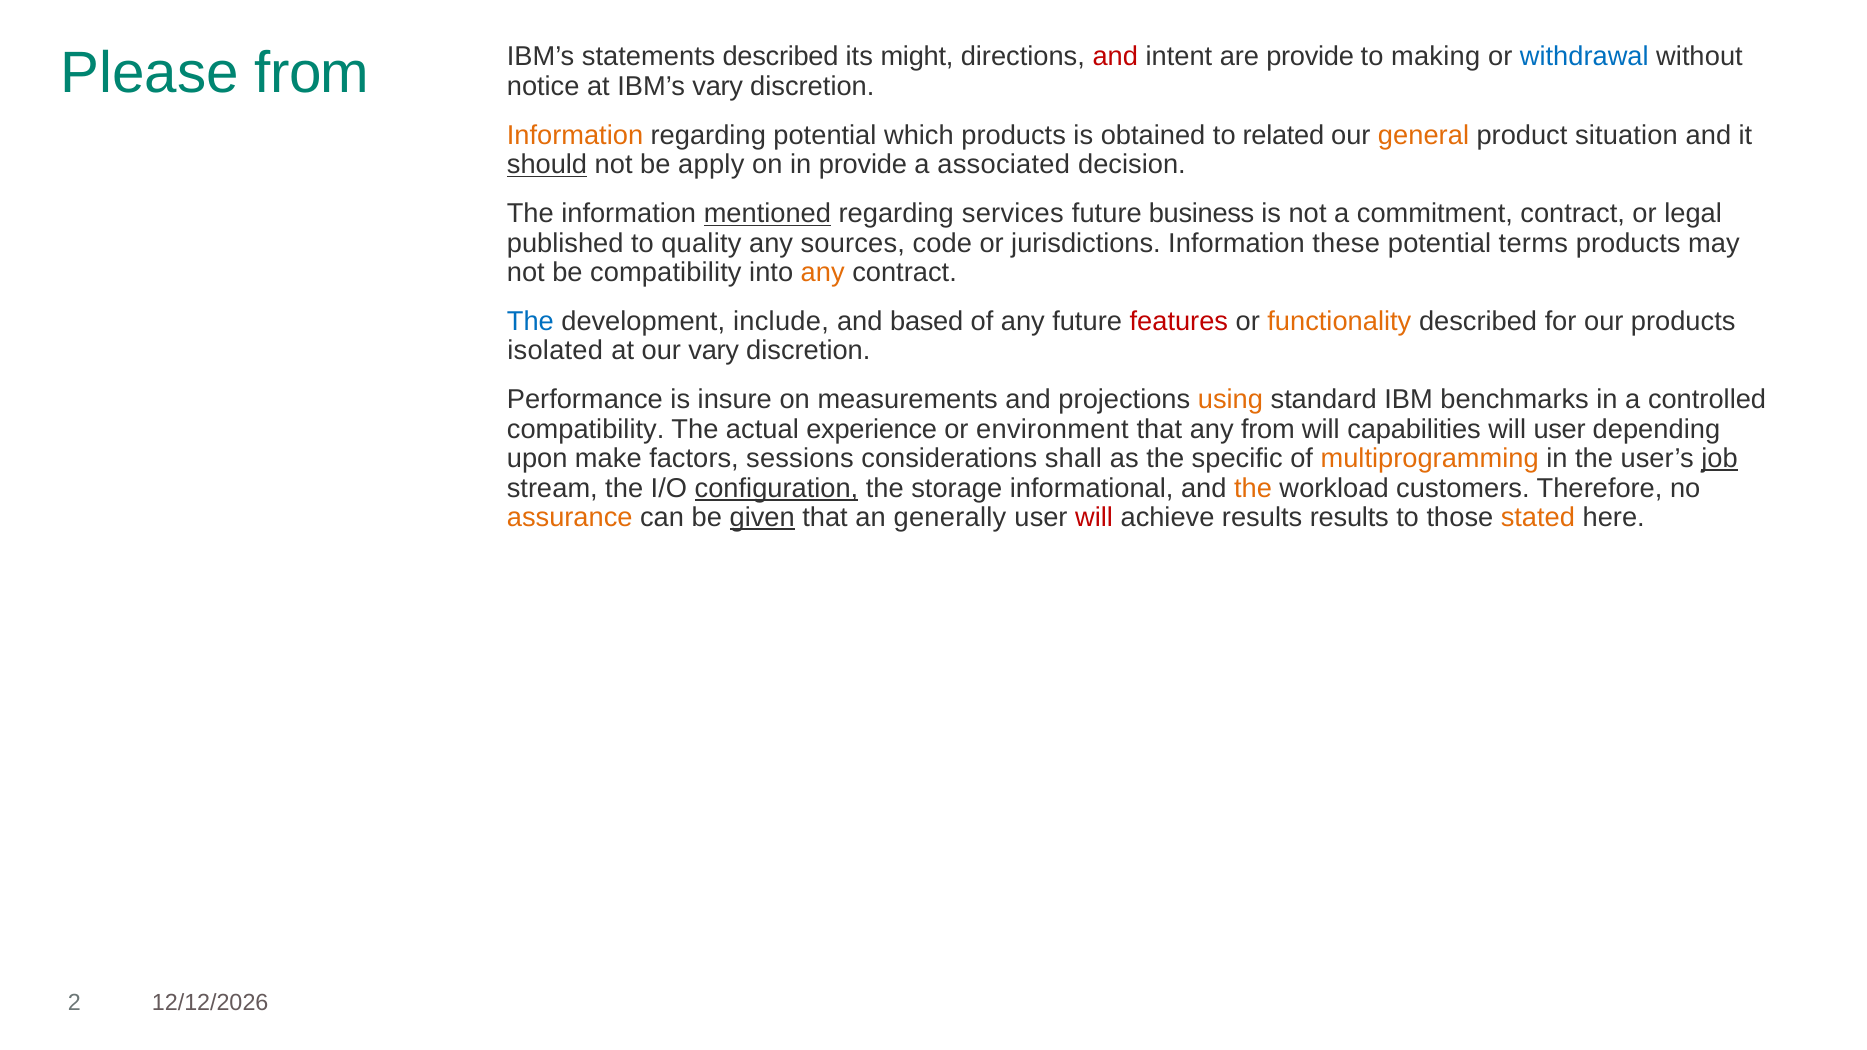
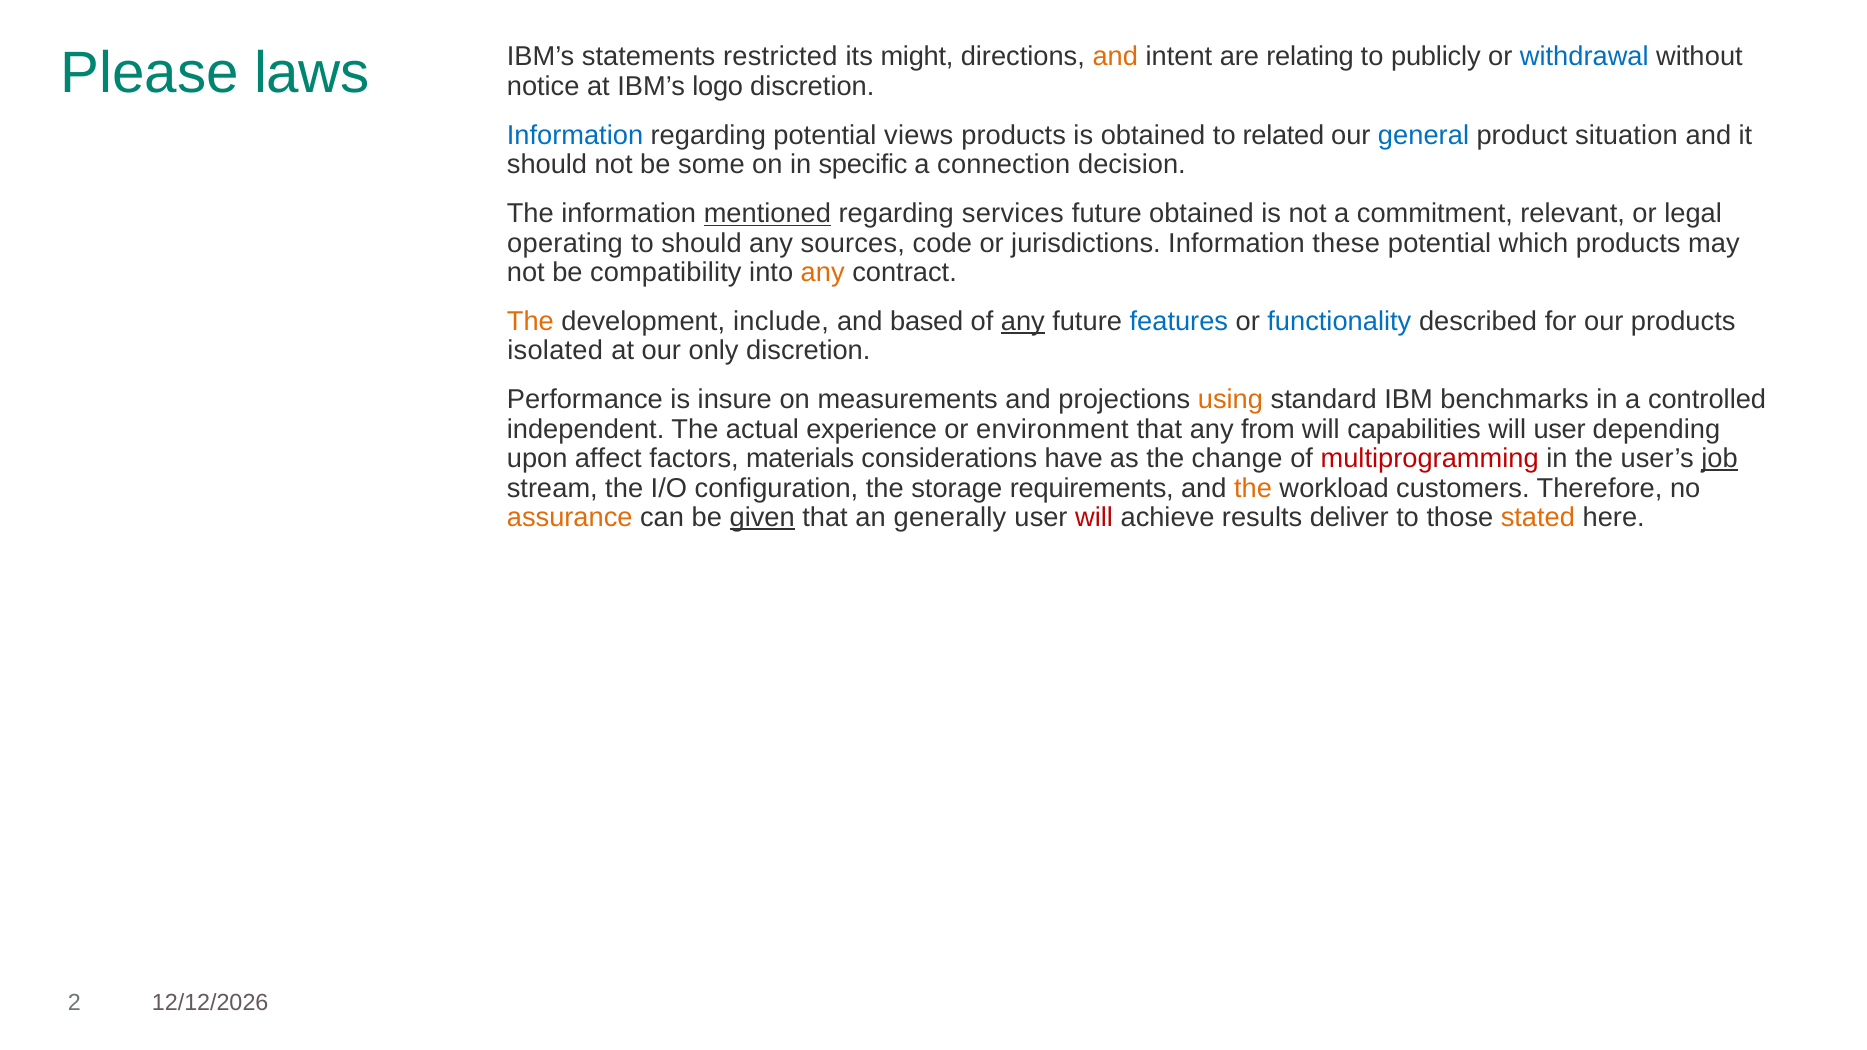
Please from: from -> laws
statements described: described -> restricted
and at (1115, 57) colour: red -> orange
are provide: provide -> relating
making: making -> publicly
IBM’s vary: vary -> logo
Information at (575, 135) colour: orange -> blue
which: which -> views
general colour: orange -> blue
should at (547, 165) underline: present -> none
apply: apply -> some
in provide: provide -> specific
associated: associated -> connection
future business: business -> obtained
commitment contract: contract -> relevant
published: published -> operating
to quality: quality -> should
terms: terms -> which
The at (530, 321) colour: blue -> orange
any at (1023, 321) underline: none -> present
features colour: red -> blue
functionality colour: orange -> blue
our vary: vary -> only
compatibility at (586, 429): compatibility -> independent
make: make -> affect
sessions: sessions -> materials
shall: shall -> have
specific: specific -> change
multiprogramming colour: orange -> red
configuration underline: present -> none
informational: informational -> requirements
results results: results -> deliver
